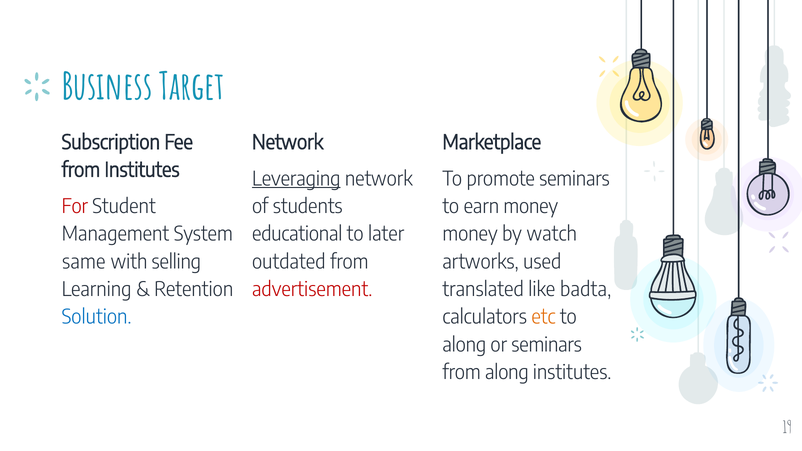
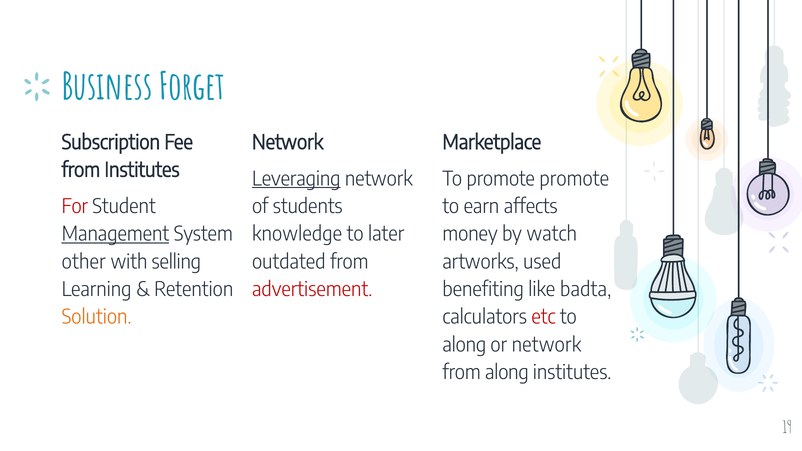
Target: Target -> Forget
promote seminars: seminars -> promote
earn money: money -> affects
Management underline: none -> present
educational: educational -> knowledge
same: same -> other
translated: translated -> benefiting
Solution colour: blue -> orange
etc colour: orange -> red
or seminars: seminars -> network
